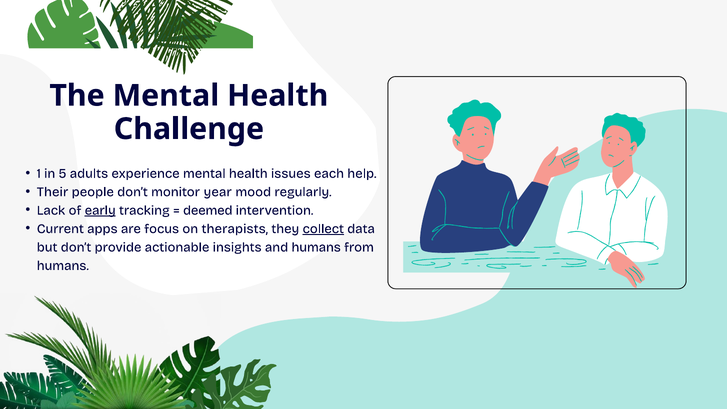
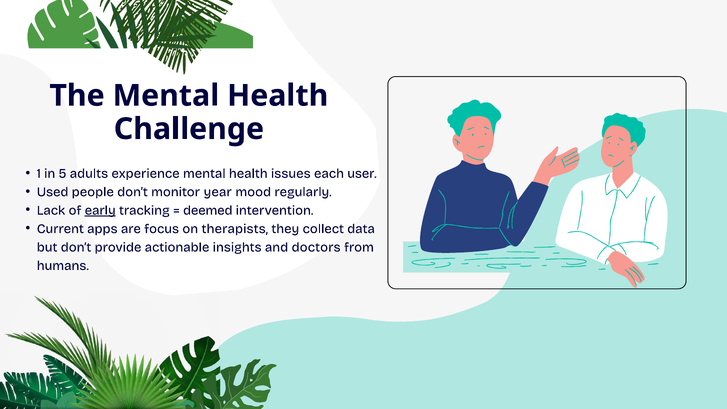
help: help -> user
Their: Their -> Used
collect underline: present -> none
and humans: humans -> doctors
